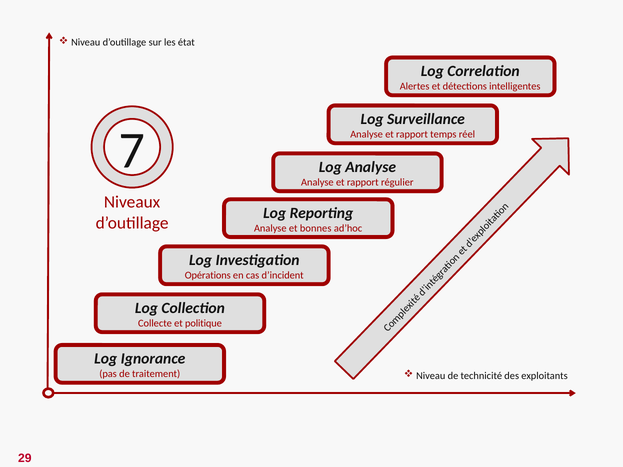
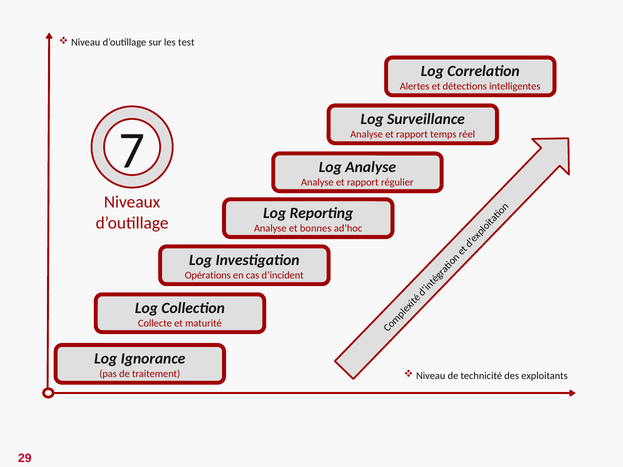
état: état -> test
politique: politique -> maturité
